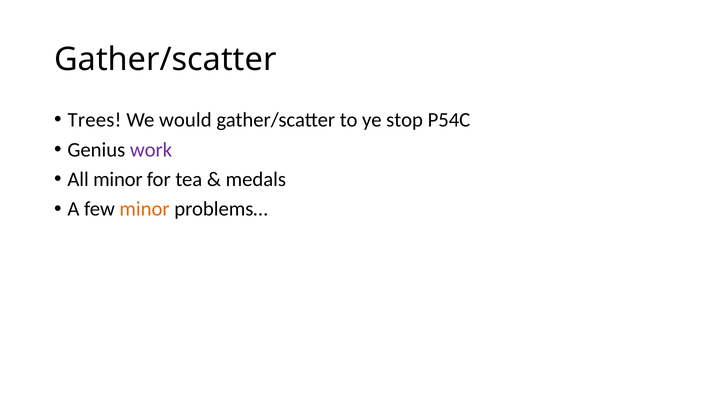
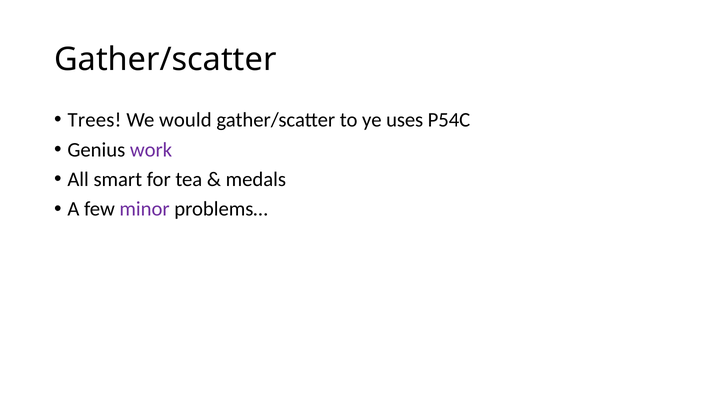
stop: stop -> uses
All minor: minor -> smart
minor at (145, 209) colour: orange -> purple
